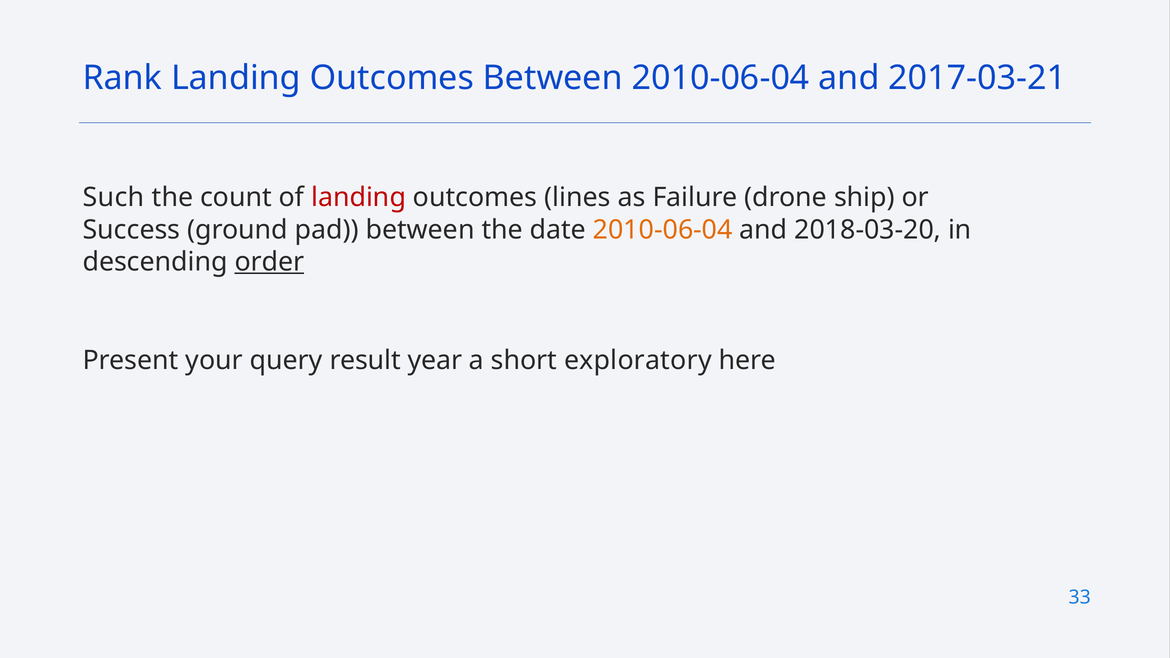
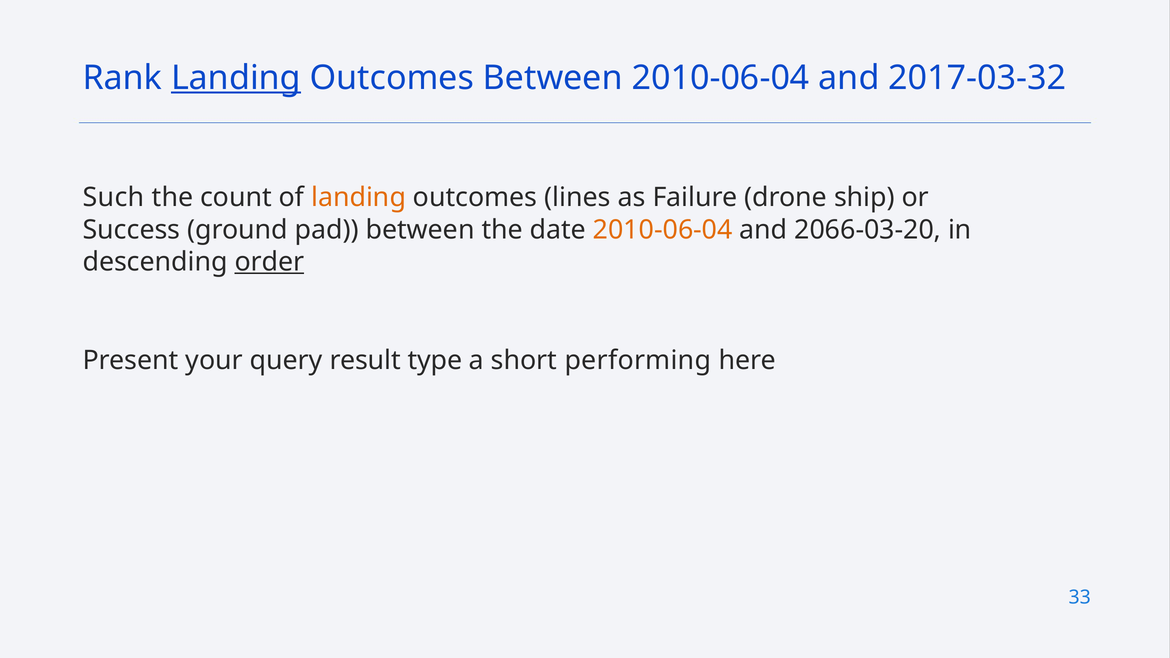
Landing at (236, 78) underline: none -> present
2017-03-21: 2017-03-21 -> 2017-03-32
landing at (359, 198) colour: red -> orange
2018-03-20: 2018-03-20 -> 2066-03-20
year: year -> type
exploratory: exploratory -> performing
